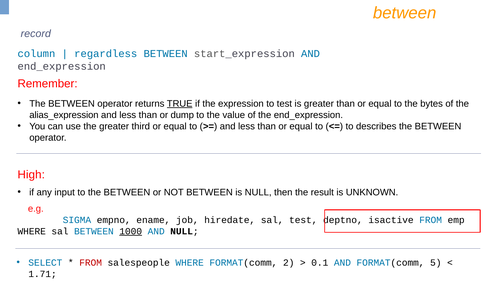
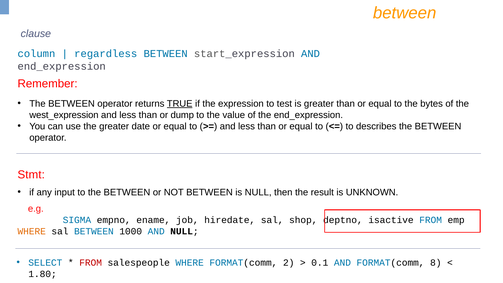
record: record -> clause
alias_expression: alias_expression -> west_expression
third: third -> date
High: High -> Stmt
sal test: test -> shop
WHERE at (32, 231) colour: black -> orange
1000 underline: present -> none
5: 5 -> 8
1.71: 1.71 -> 1.80
